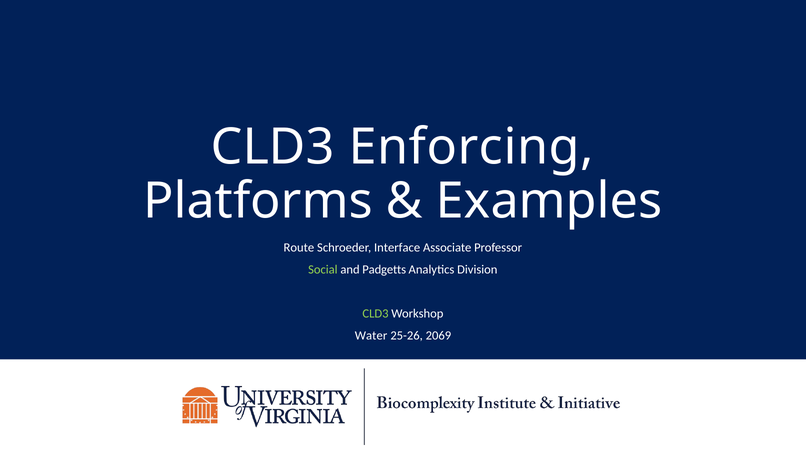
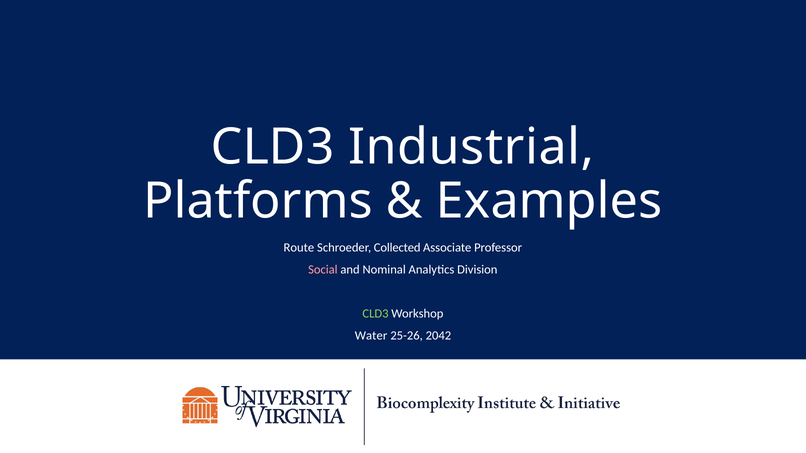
Enforcing: Enforcing -> Industrial
Interface: Interface -> Collected
Social colour: light green -> pink
Padgetts: Padgetts -> Nominal
2069: 2069 -> 2042
